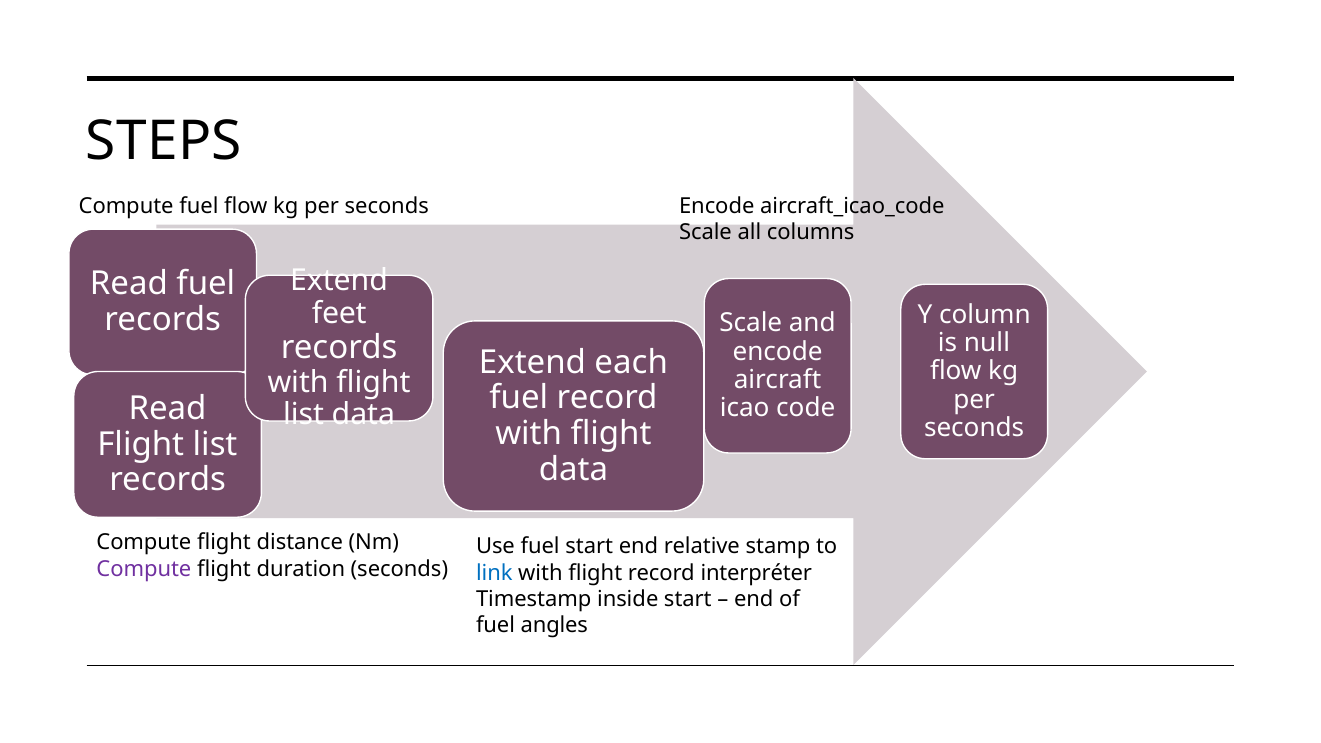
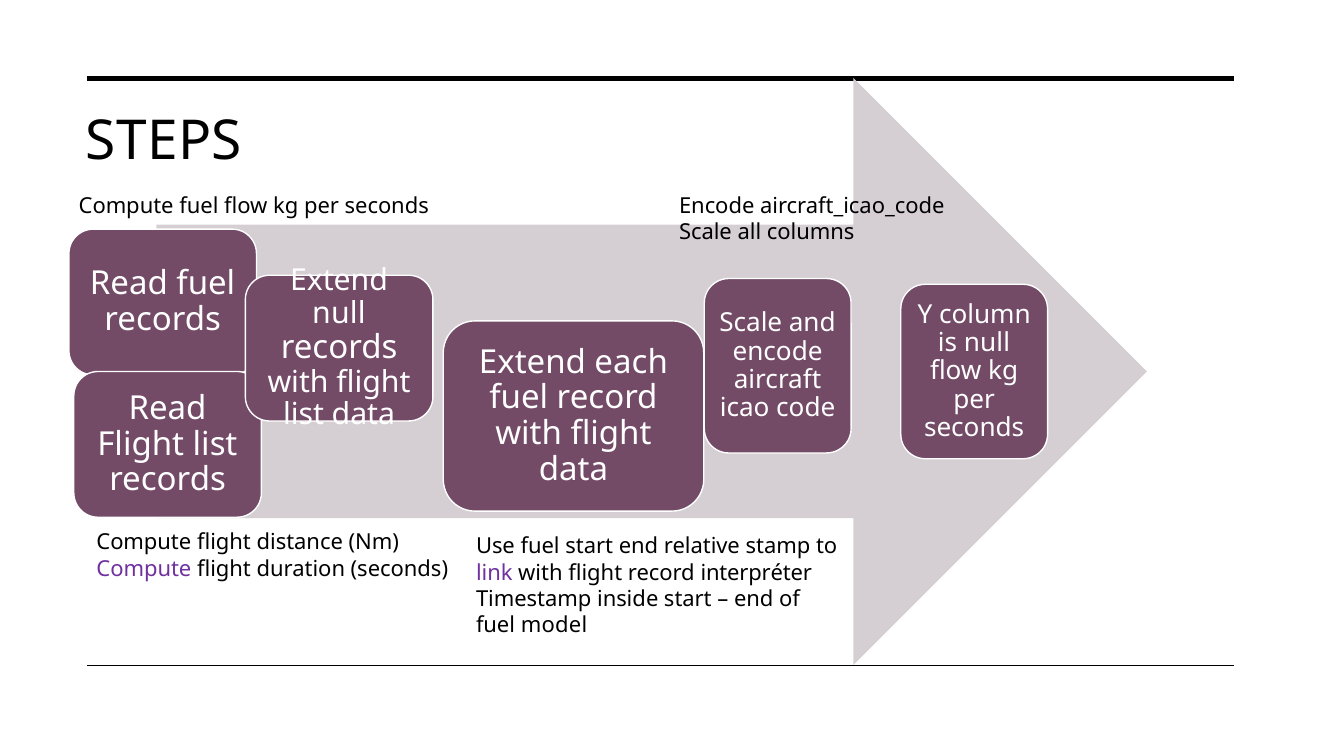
feet at (339, 314): feet -> null
link colour: blue -> purple
angles: angles -> model
